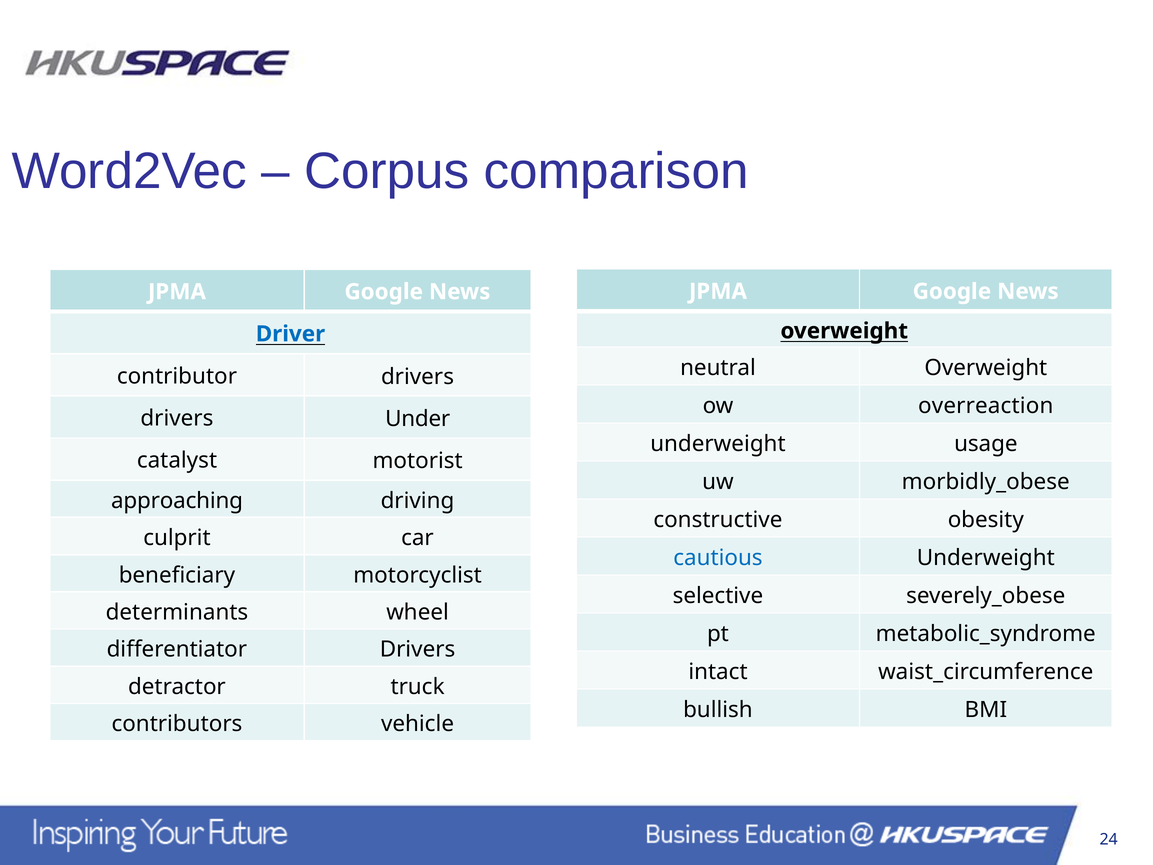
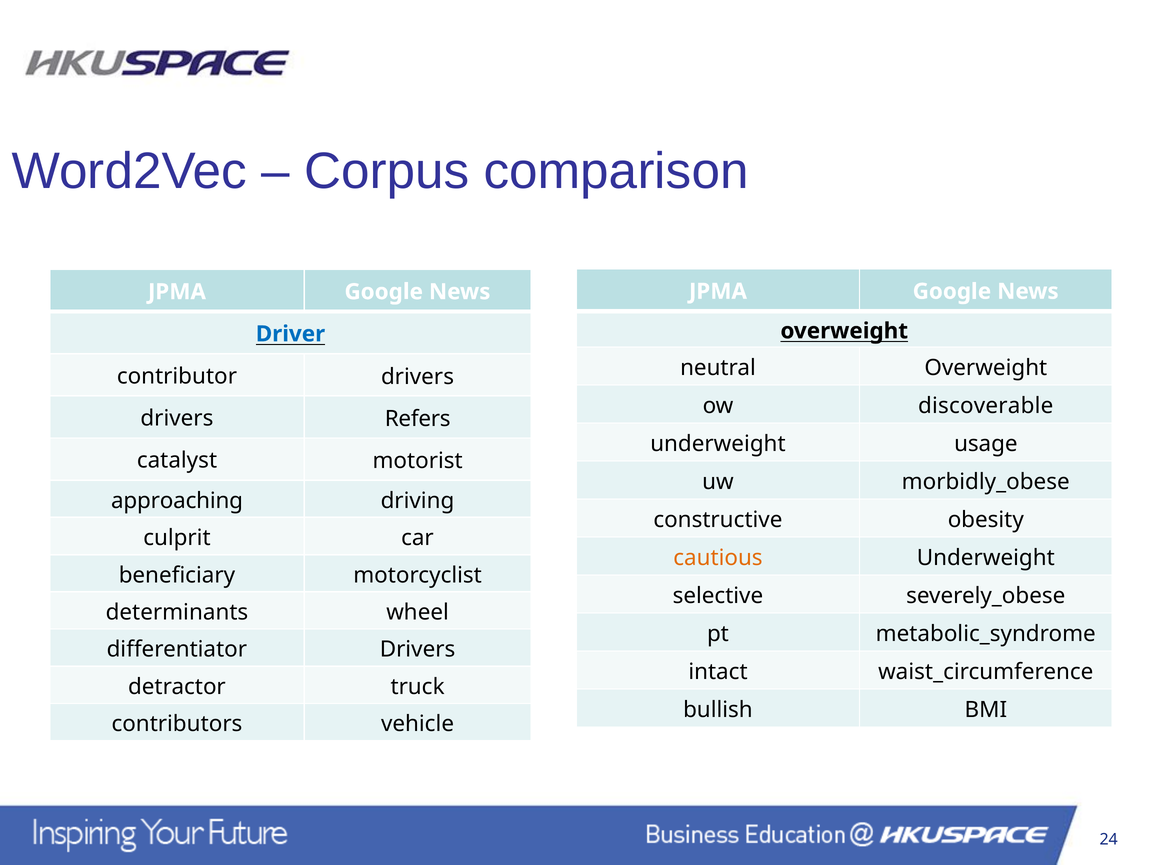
overreaction: overreaction -> discoverable
Under: Under -> Refers
cautious colour: blue -> orange
